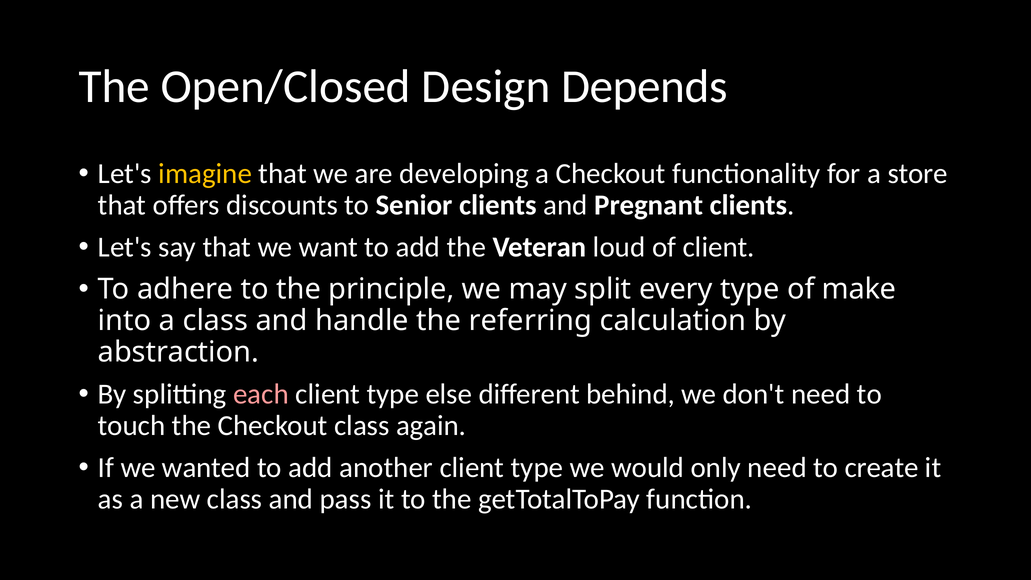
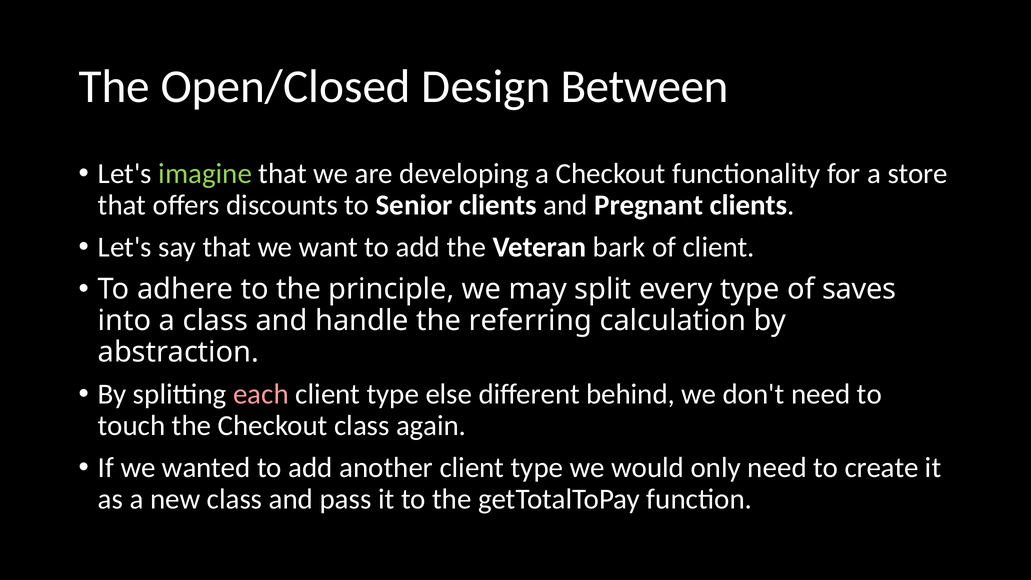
Depends: Depends -> Between
imagine colour: yellow -> light green
loud: loud -> bark
make: make -> saves
